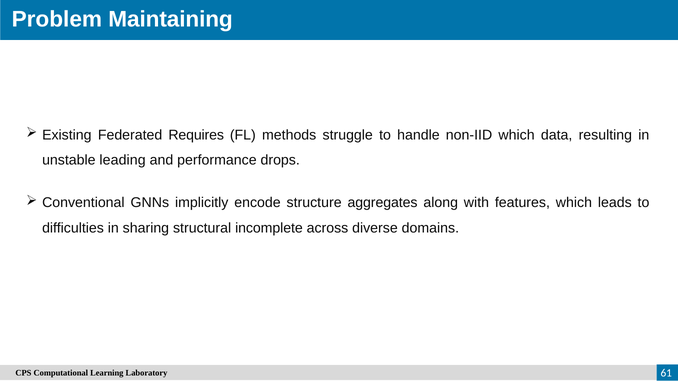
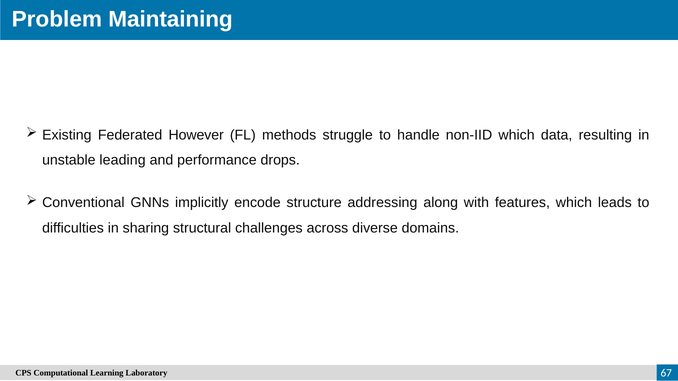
Requires: Requires -> However
aggregates: aggregates -> addressing
incomplete: incomplete -> challenges
61: 61 -> 67
